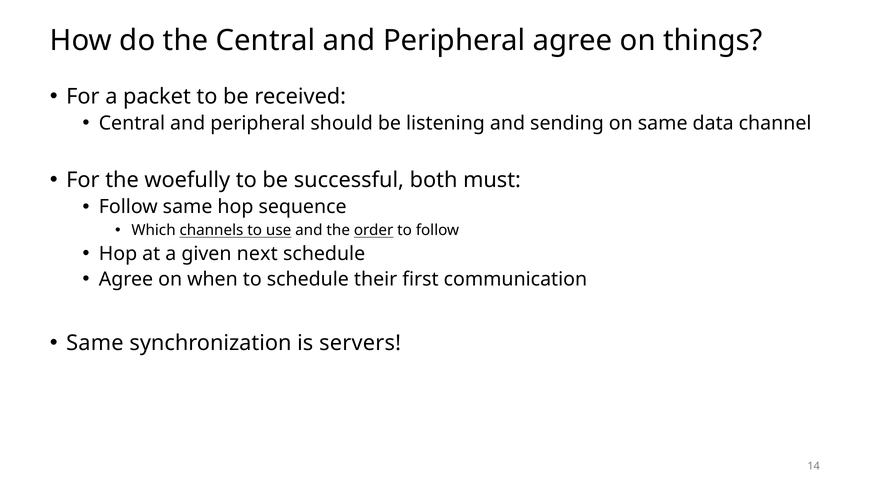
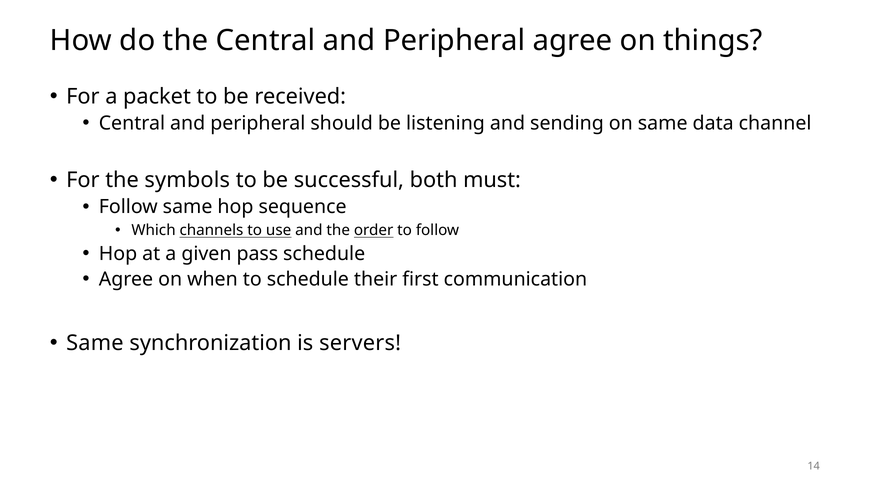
woefully: woefully -> symbols
next: next -> pass
